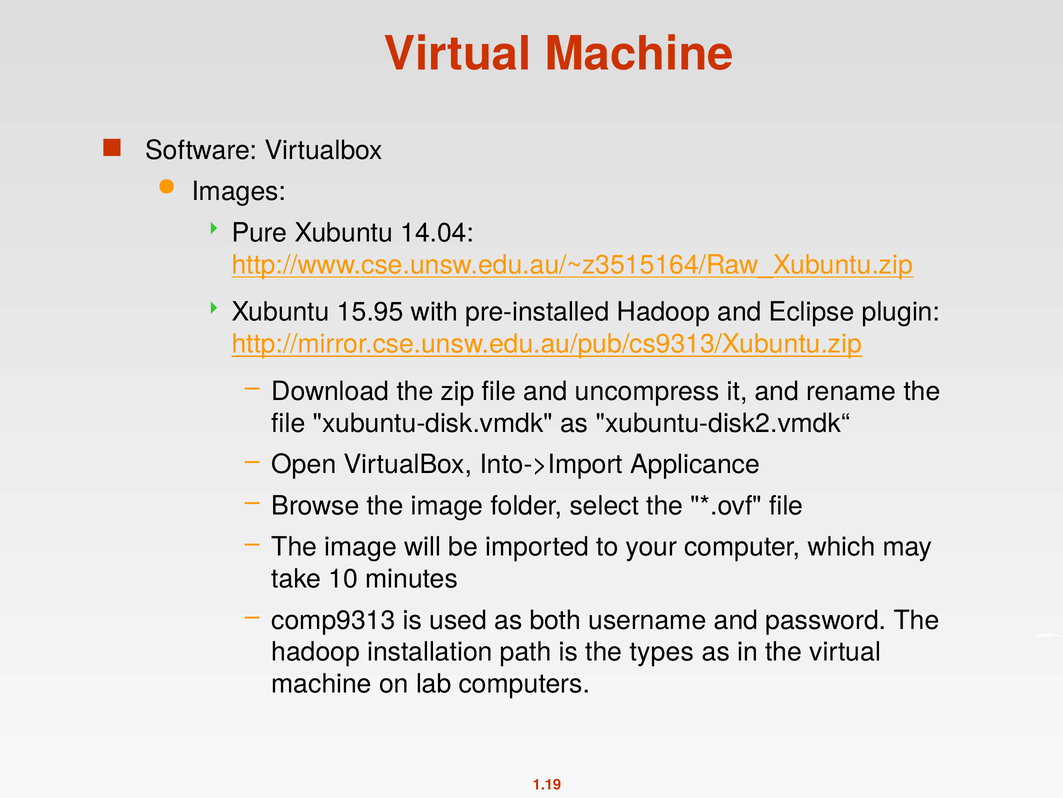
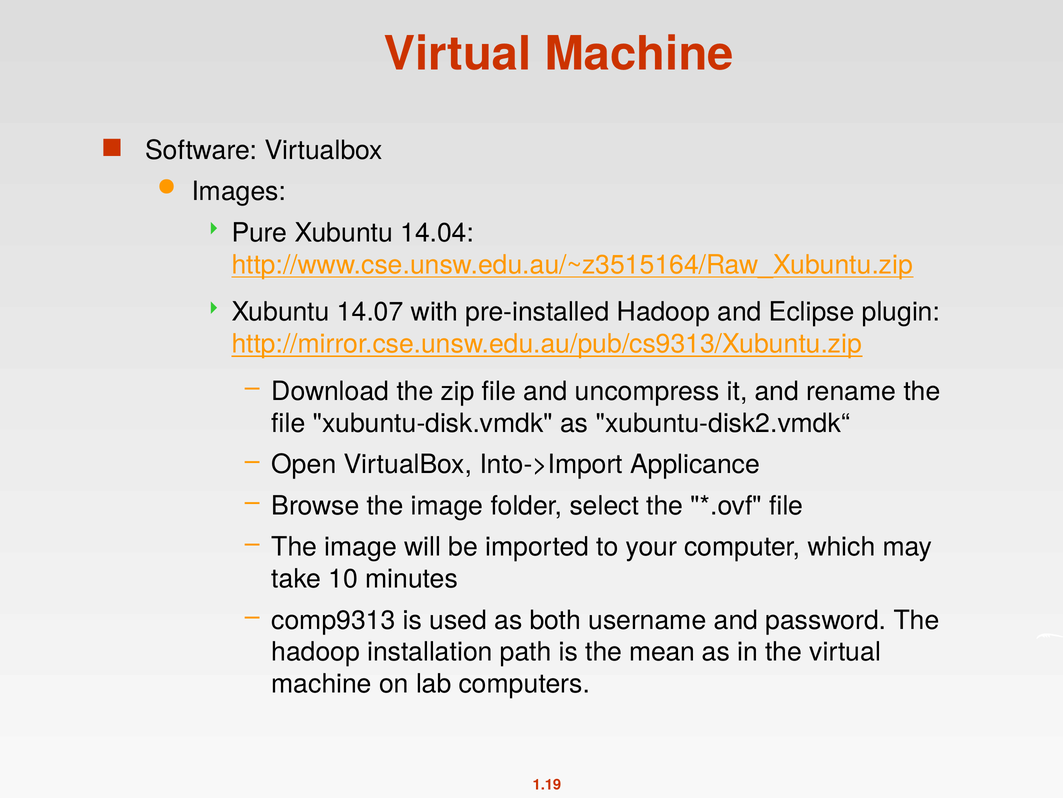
15.95: 15.95 -> 14.07
types: types -> mean
